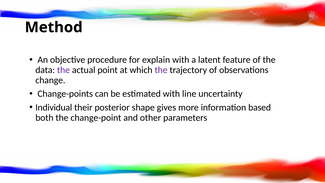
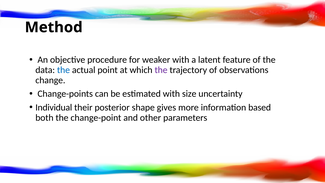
explain: explain -> weaker
the at (63, 70) colour: purple -> blue
line: line -> size
